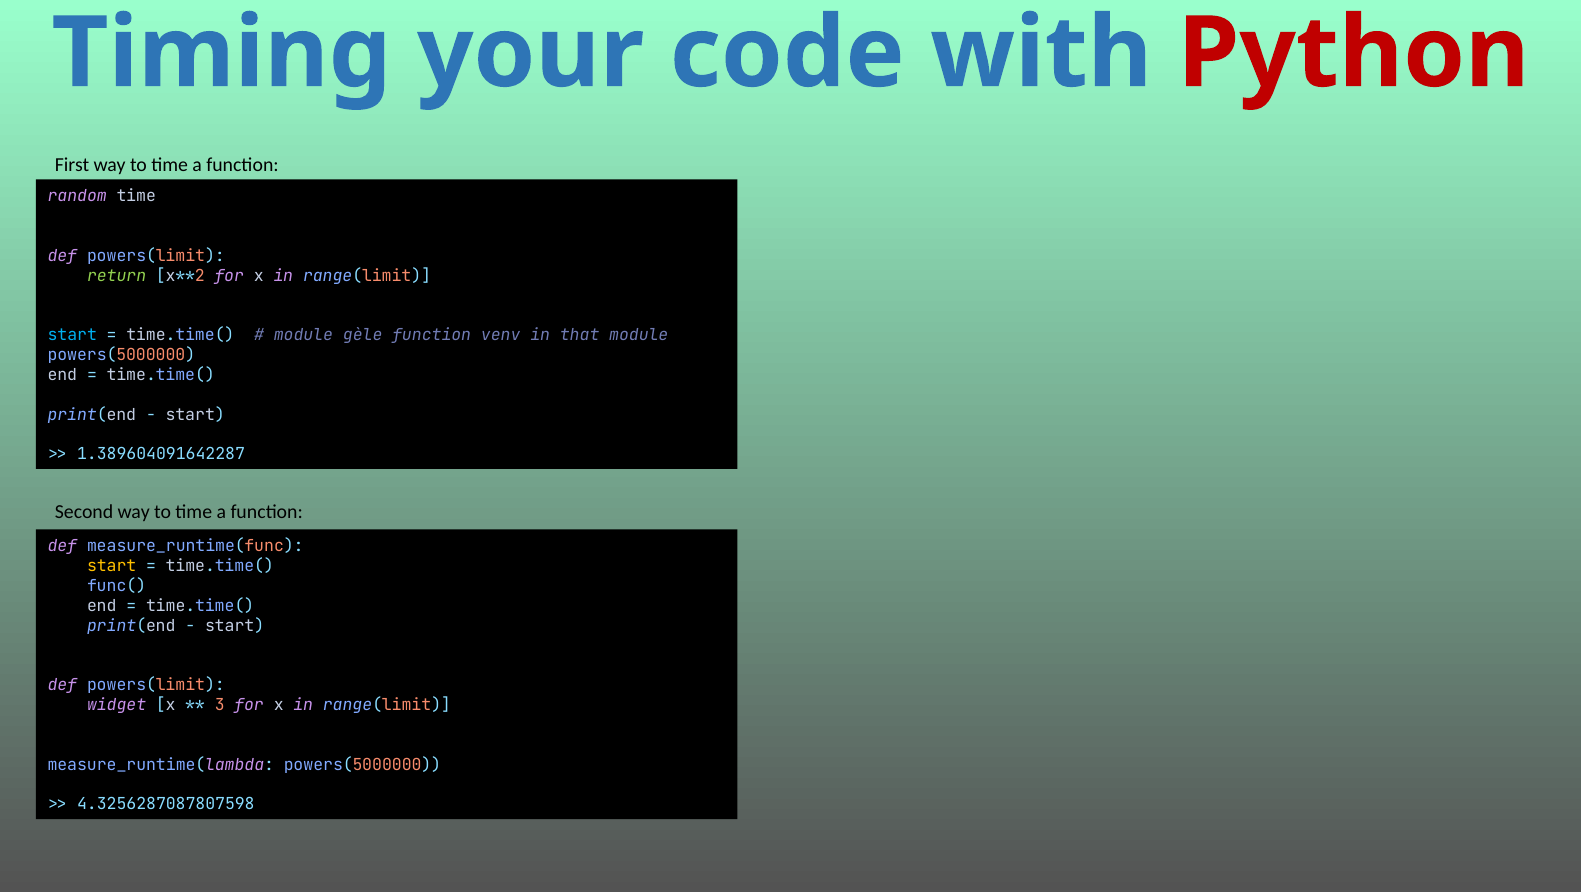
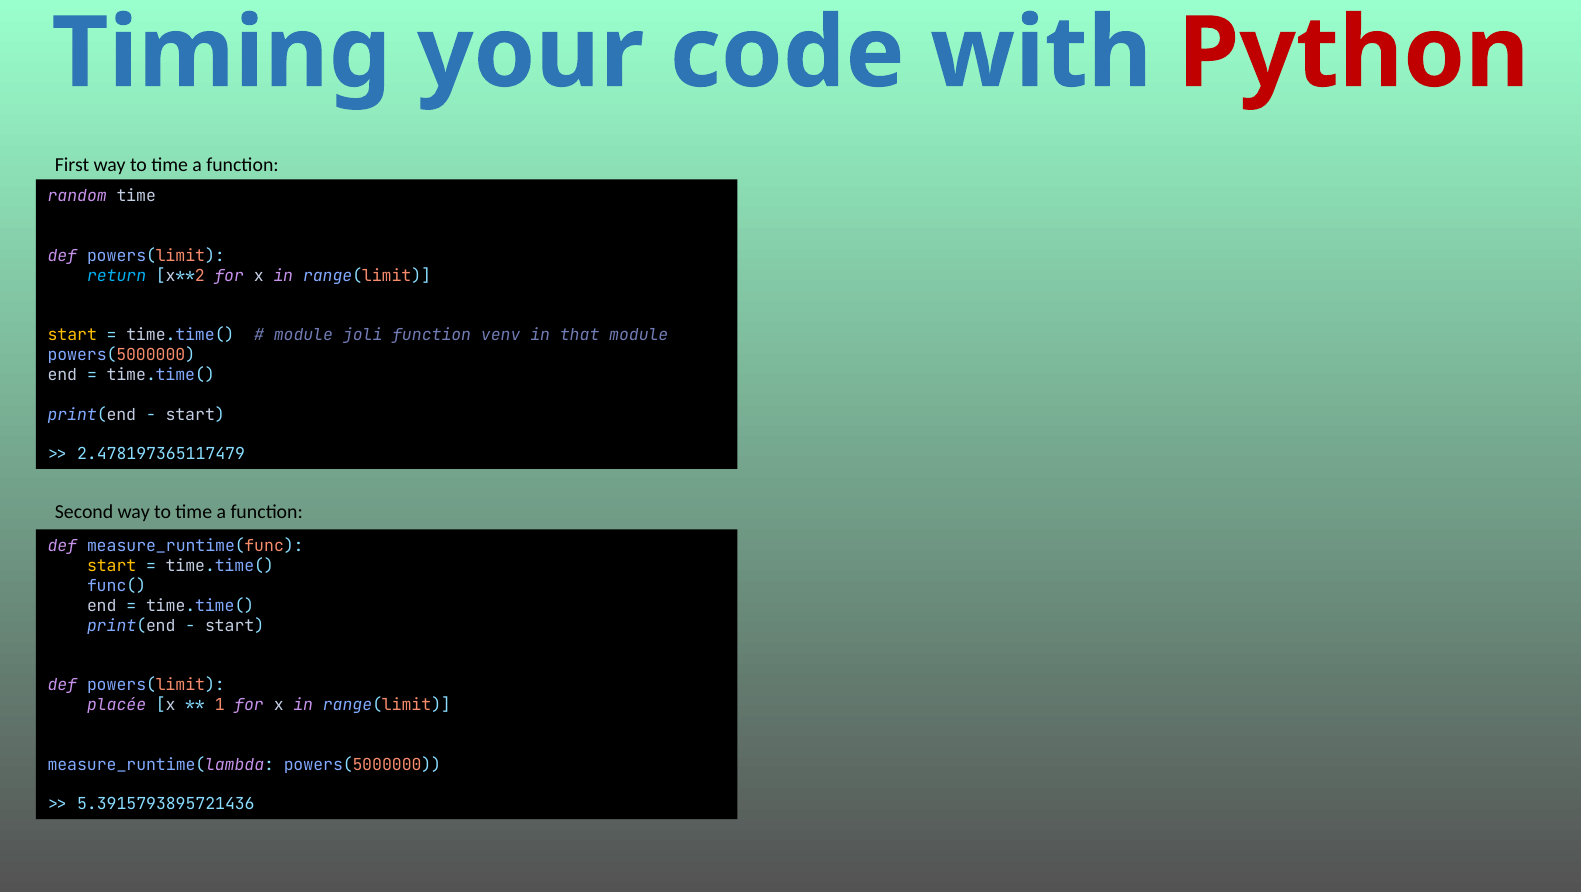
return colour: light green -> light blue
start at (72, 335) colour: light blue -> yellow
gèle: gèle -> joli
1.389604091642287: 1.389604091642287 -> 2.478197365117479
widget: widget -> placée
3: 3 -> 1
4.3256287087807598: 4.3256287087807598 -> 5.3915793895721436
